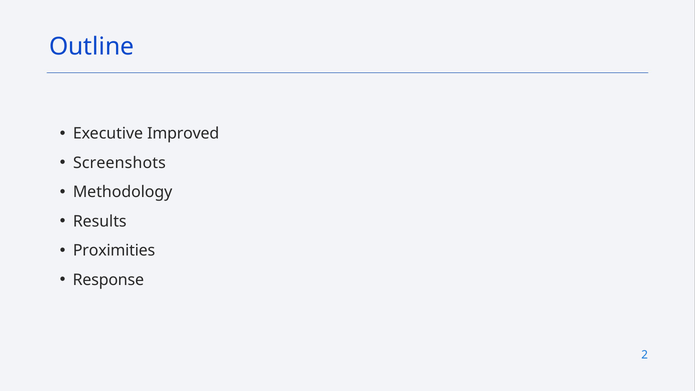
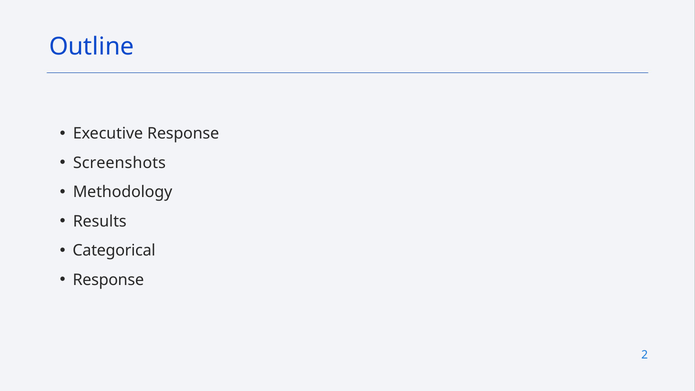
Executive Improved: Improved -> Response
Proximities: Proximities -> Categorical
